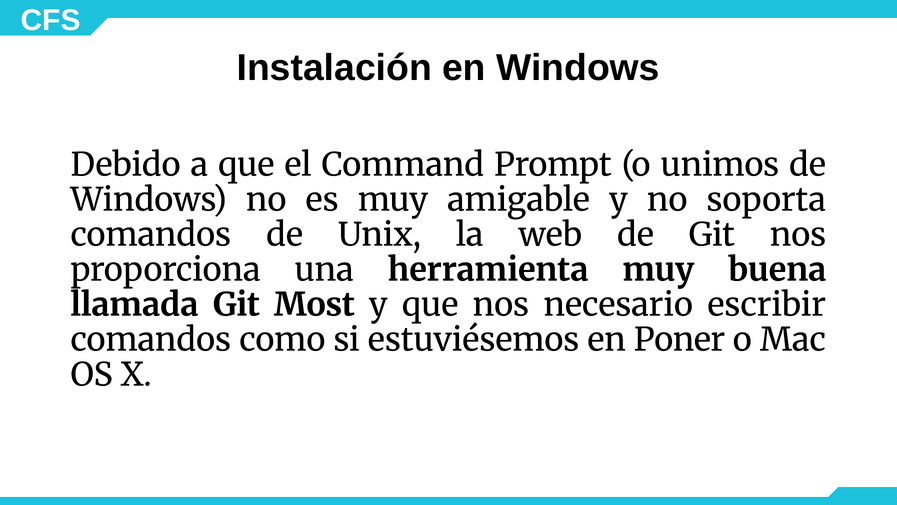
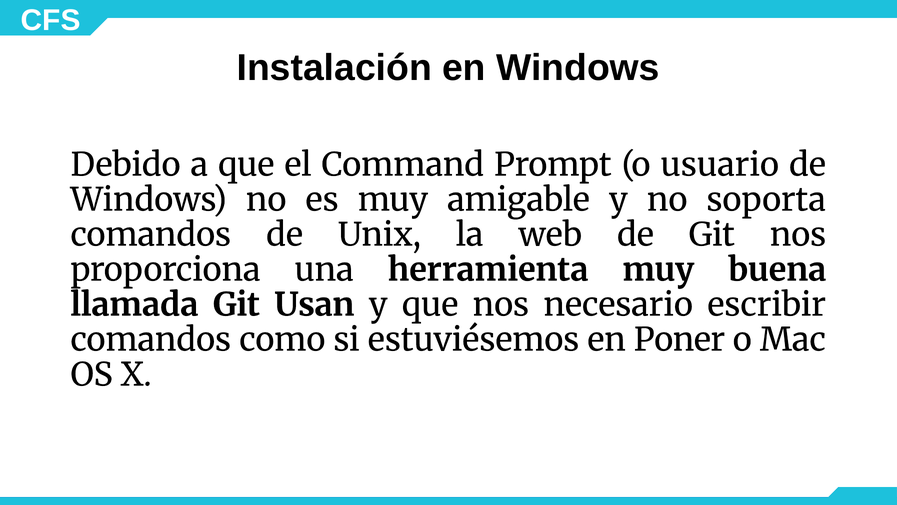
unimos: unimos -> usuario
Most: Most -> Usan
